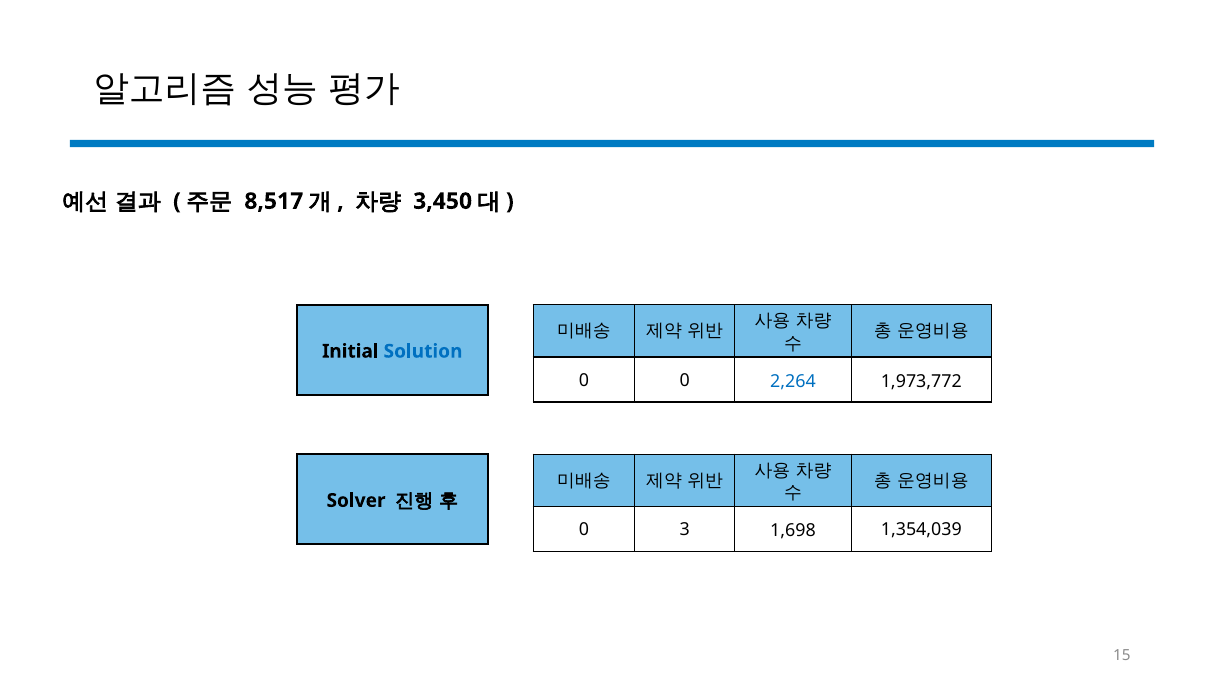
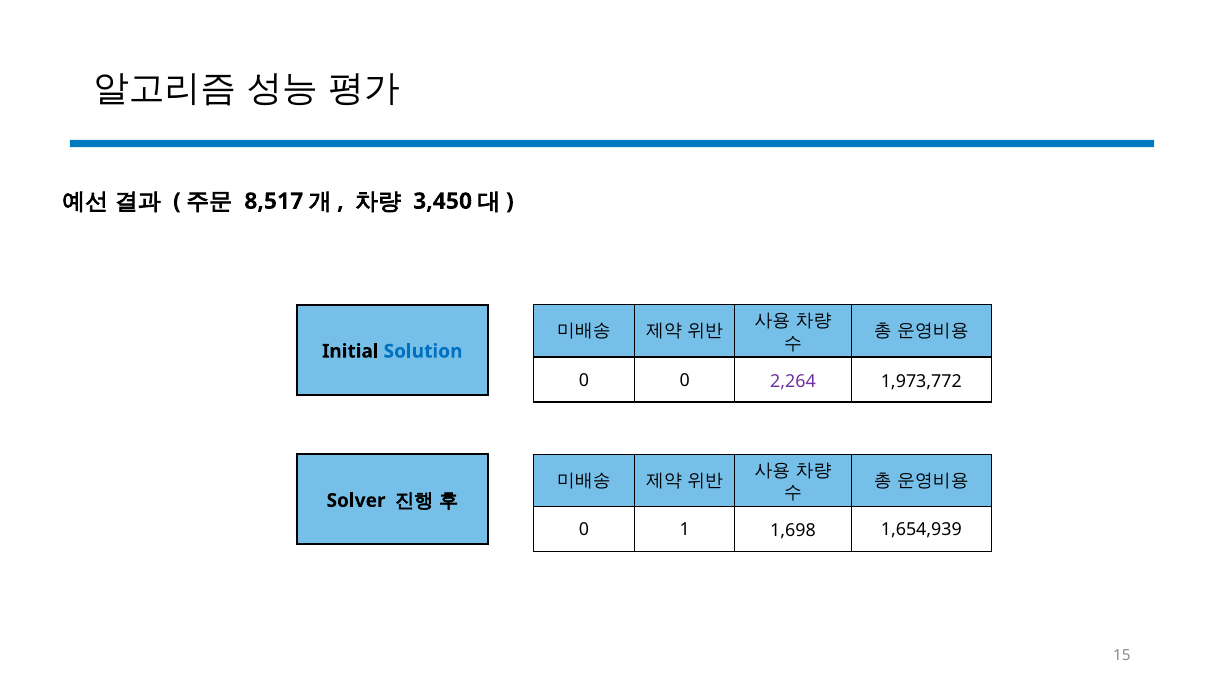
2,264 colour: blue -> purple
3: 3 -> 1
1,354,039: 1,354,039 -> 1,654,939
